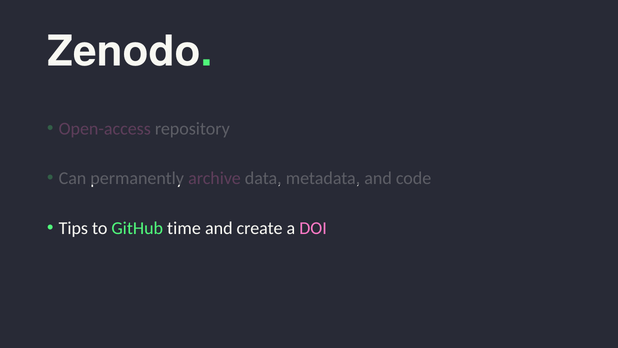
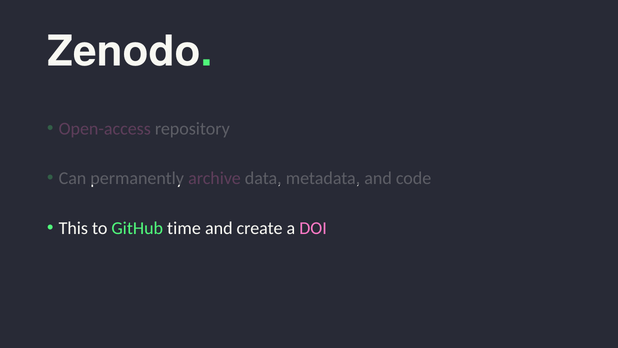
Tips: Tips -> This
